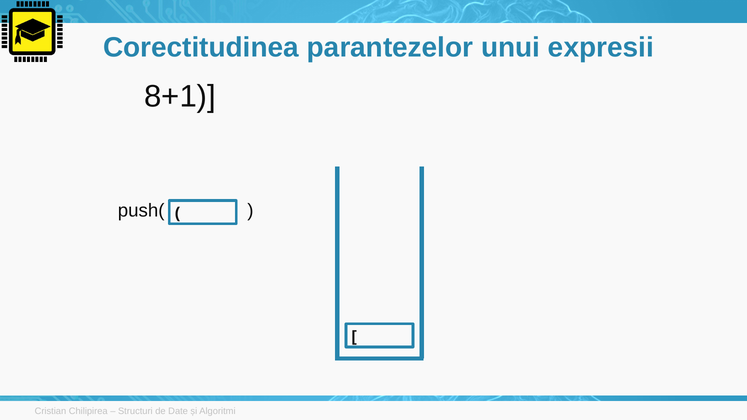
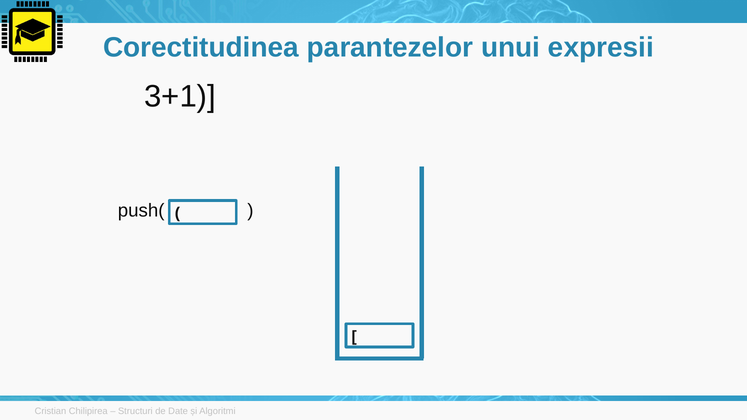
8+1: 8+1 -> 3+1
